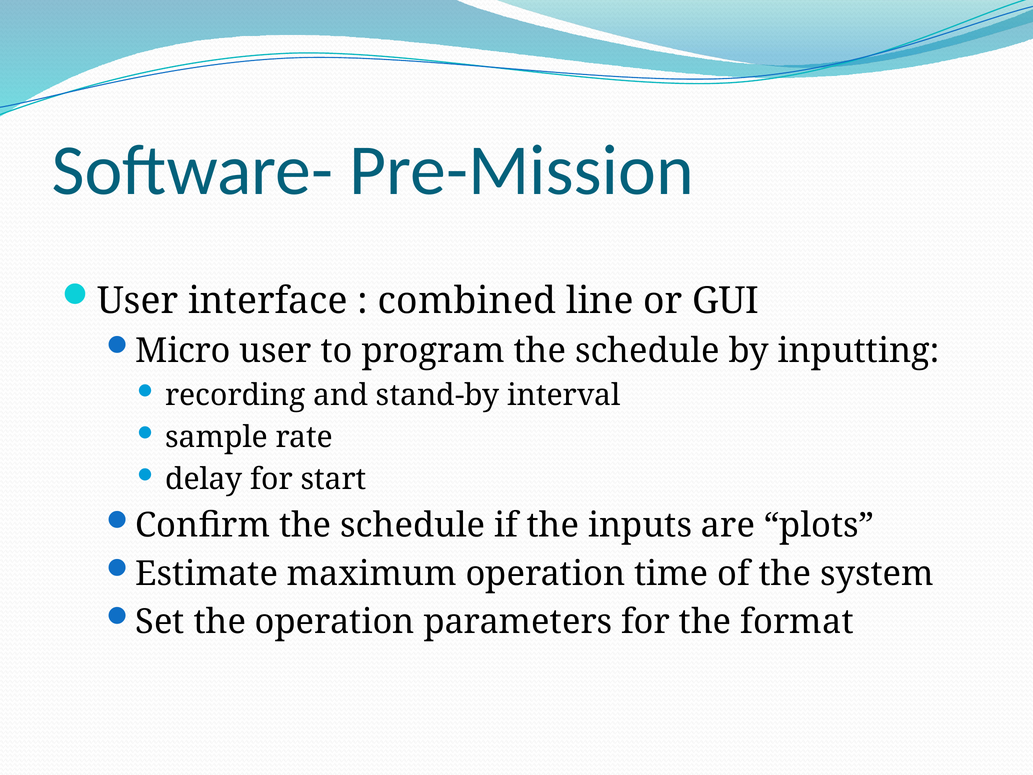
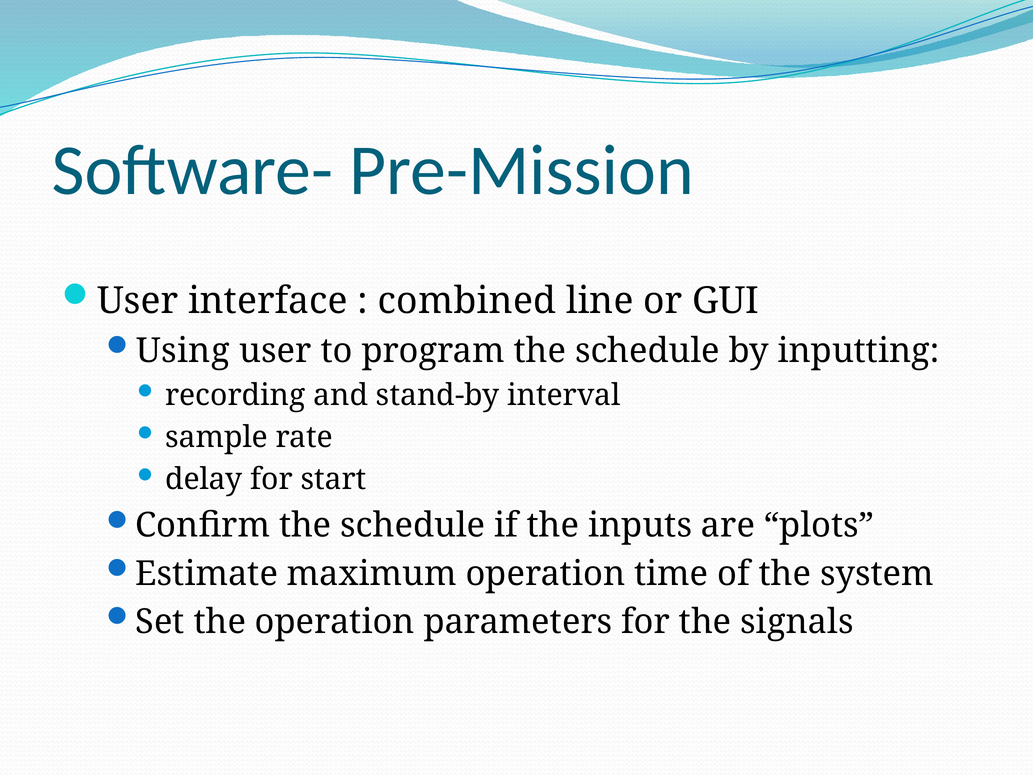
Micro: Micro -> Using
format: format -> signals
